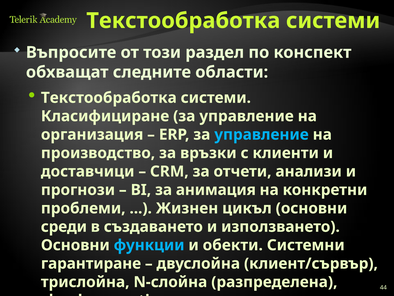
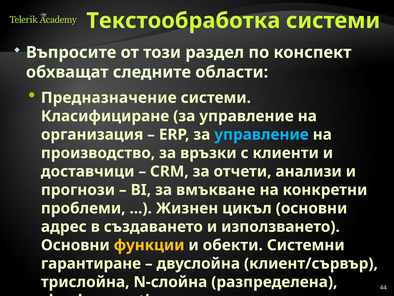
Текстообработка at (109, 98): Текстообработка -> Предназначение
анимация: анимация -> вмъкване
среди: среди -> адрес
функции colour: light blue -> yellow
